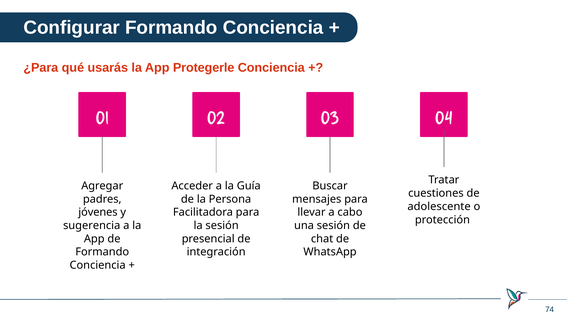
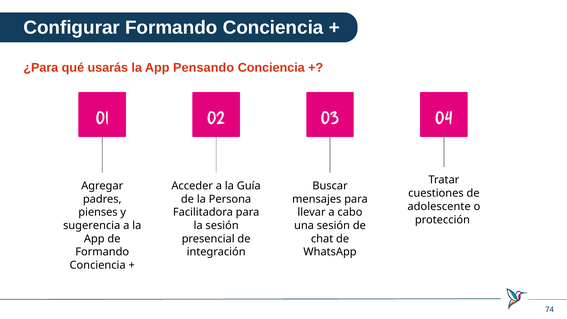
Protegerle: Protegerle -> Pensando
jóvenes: jóvenes -> pienses
